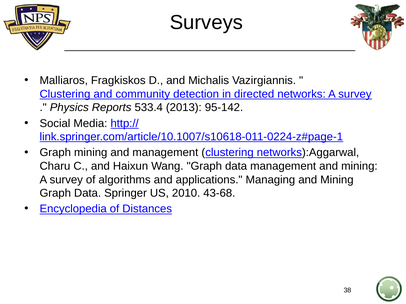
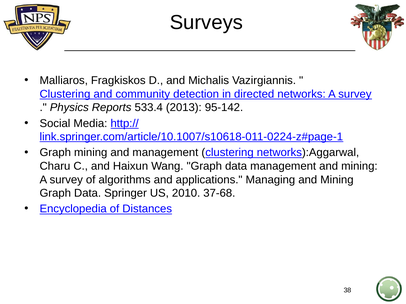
43-68: 43-68 -> 37-68
